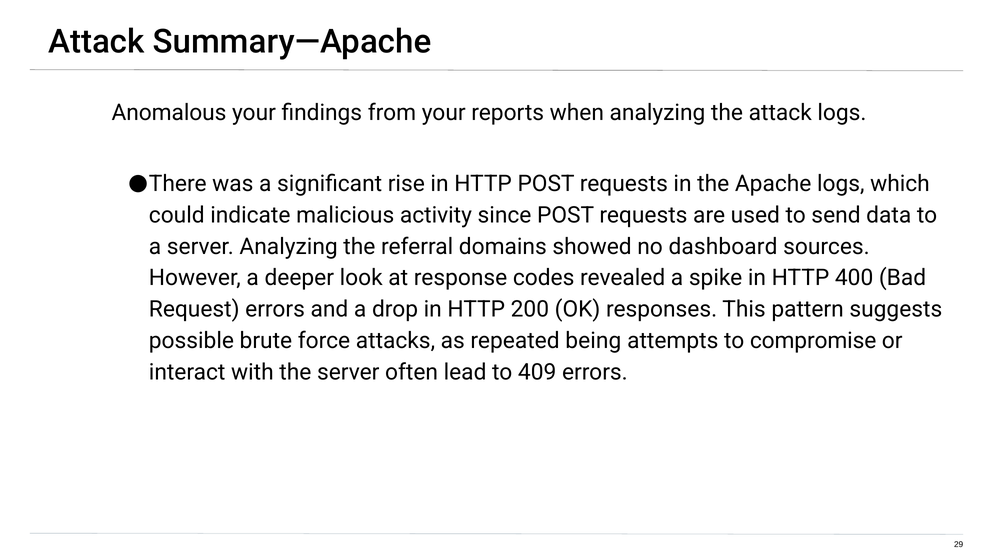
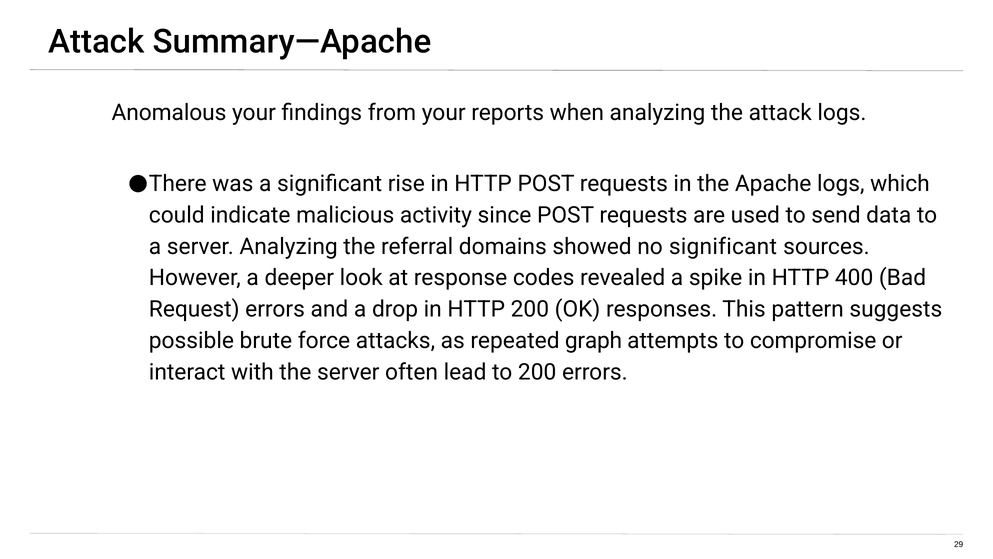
no dashboard: dashboard -> significant
being: being -> graph
to 409: 409 -> 200
